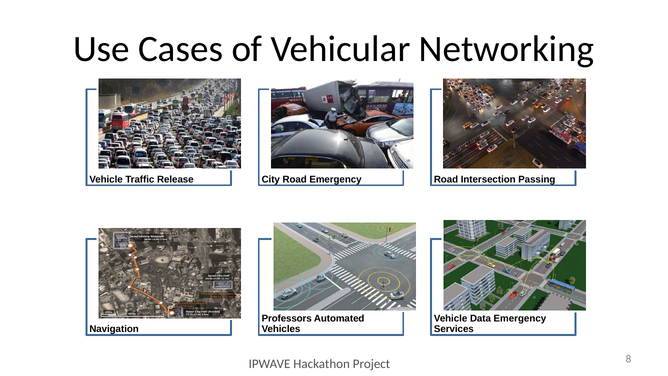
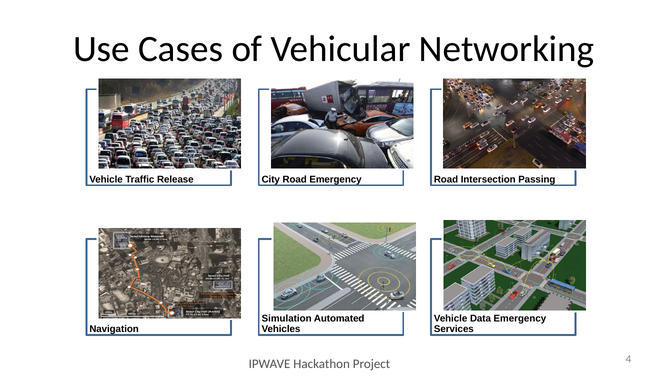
Professors: Professors -> Simulation
8: 8 -> 4
